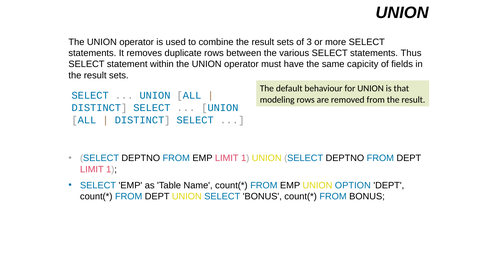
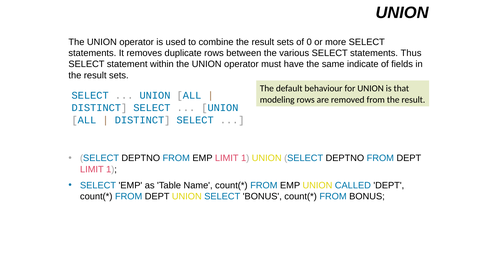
3: 3 -> 0
capicity: capicity -> indicate
OPTION: OPTION -> CALLED
